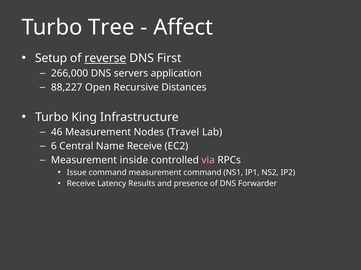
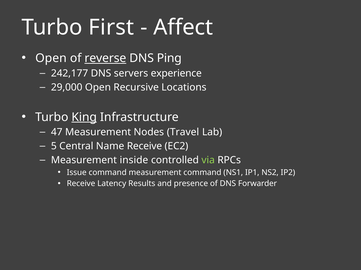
Tree: Tree -> First
Setup at (51, 58): Setup -> Open
First: First -> Ping
266,000: 266,000 -> 242,177
application: application -> experience
88,227: 88,227 -> 29,000
Distances: Distances -> Locations
King underline: none -> present
46: 46 -> 47
6: 6 -> 5
via colour: pink -> light green
